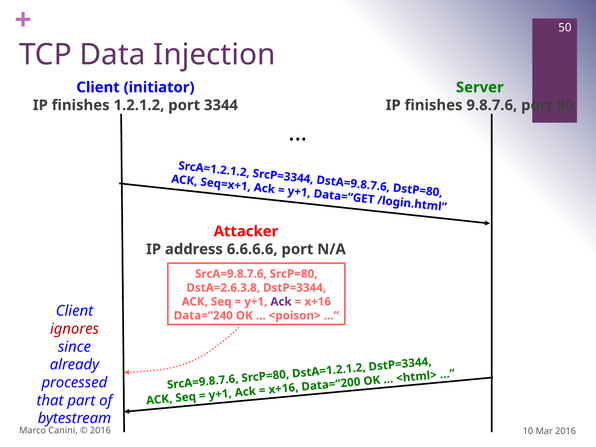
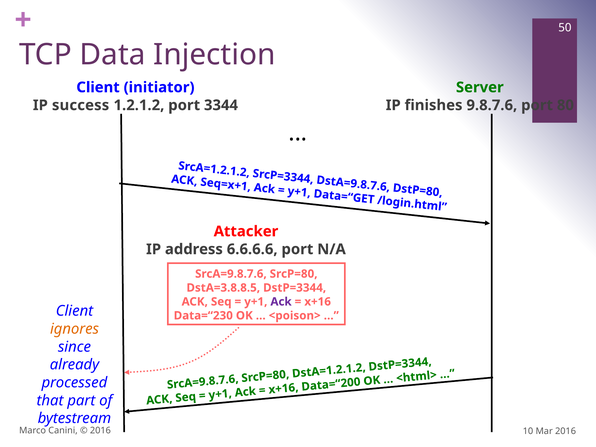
finishes at (81, 105): finishes -> success
DstA=2.6.3.8: DstA=2.6.3.8 -> DstA=3.8.8.5
Data=“240: Data=“240 -> Data=“230
ignores colour: red -> orange
